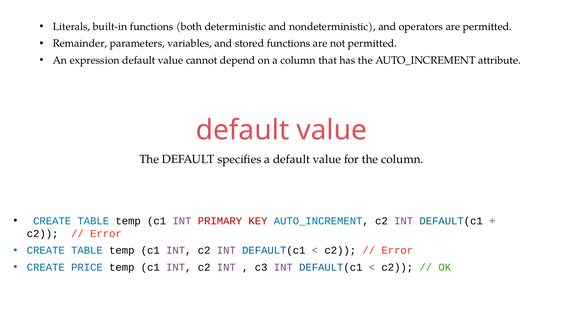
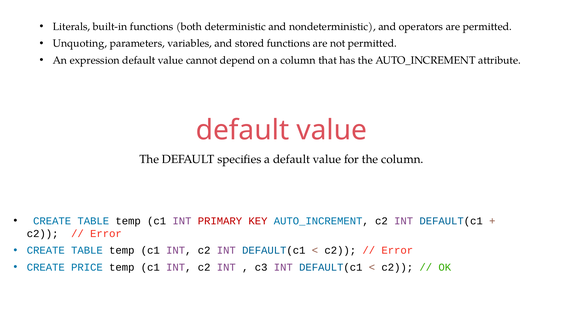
Remainder: Remainder -> Unquoting
